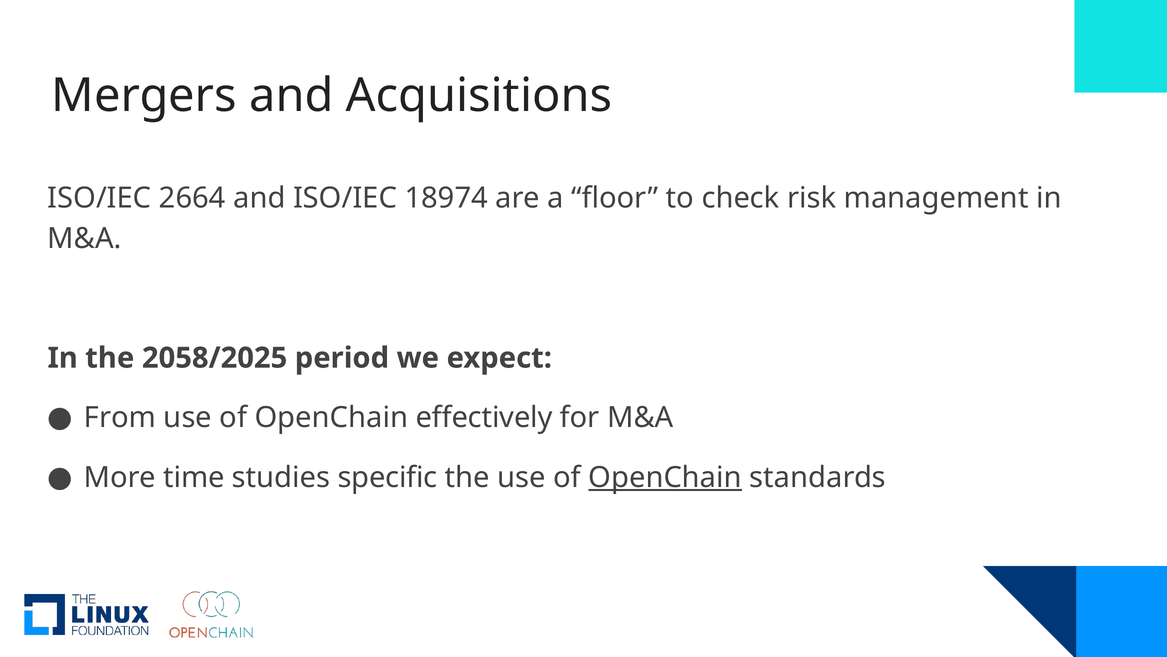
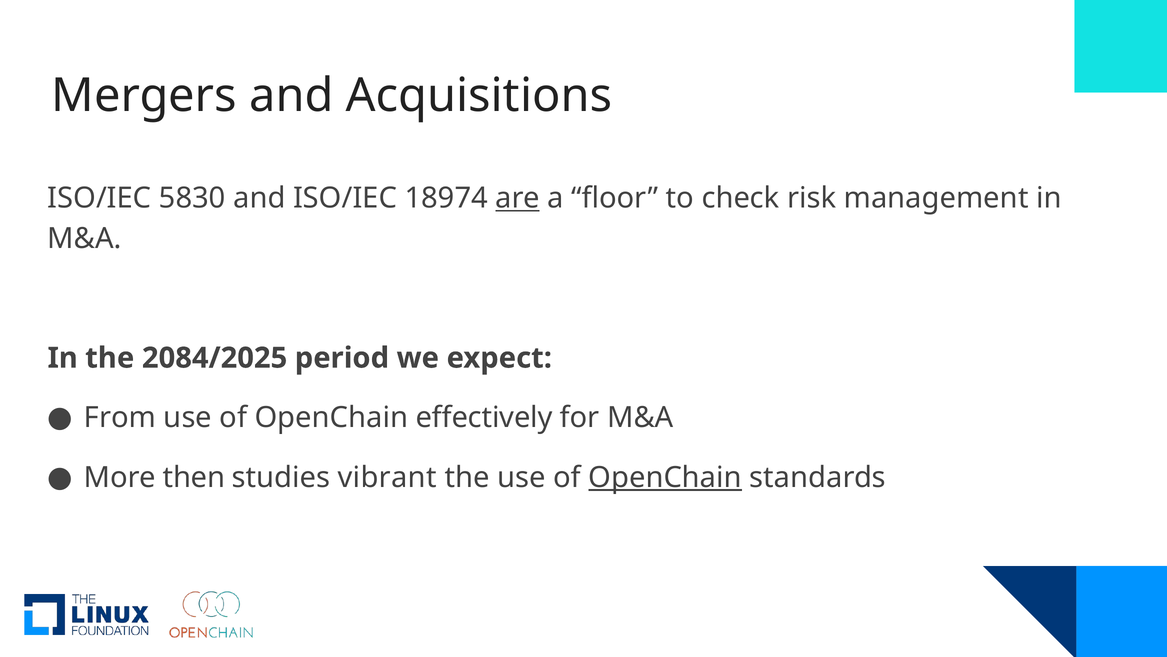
2664: 2664 -> 5830
are underline: none -> present
2058/2025: 2058/2025 -> 2084/2025
time: time -> then
specific: specific -> vibrant
